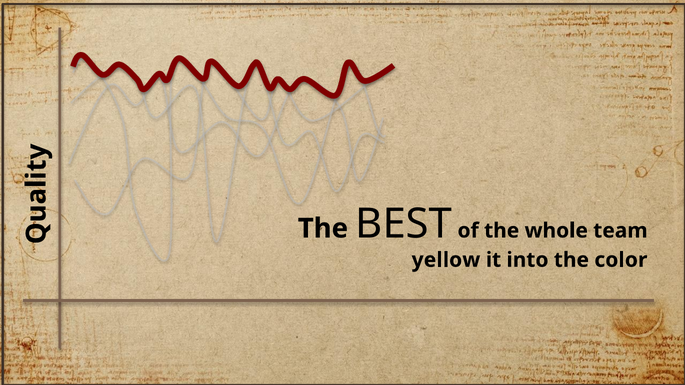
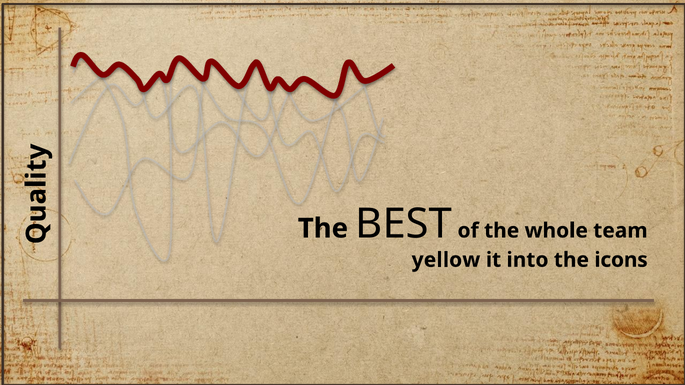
color: color -> icons
